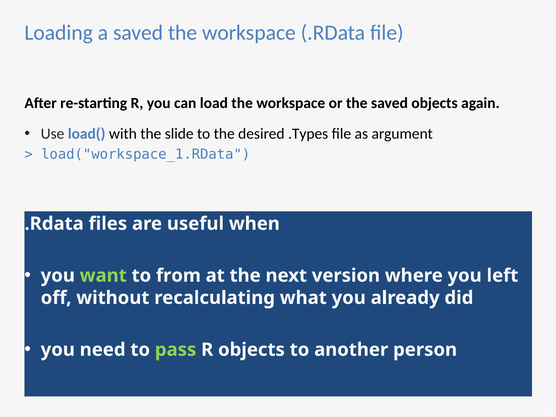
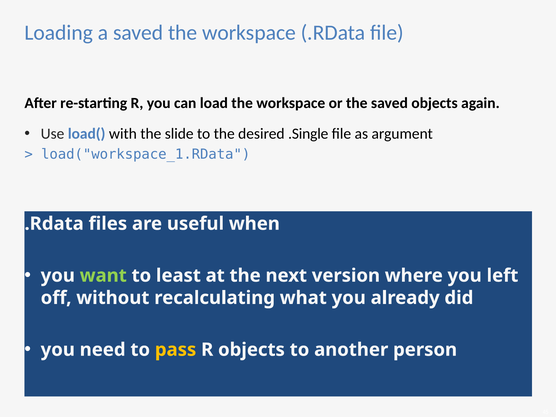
.Types: .Types -> .Single
from: from -> least
pass colour: light green -> yellow
